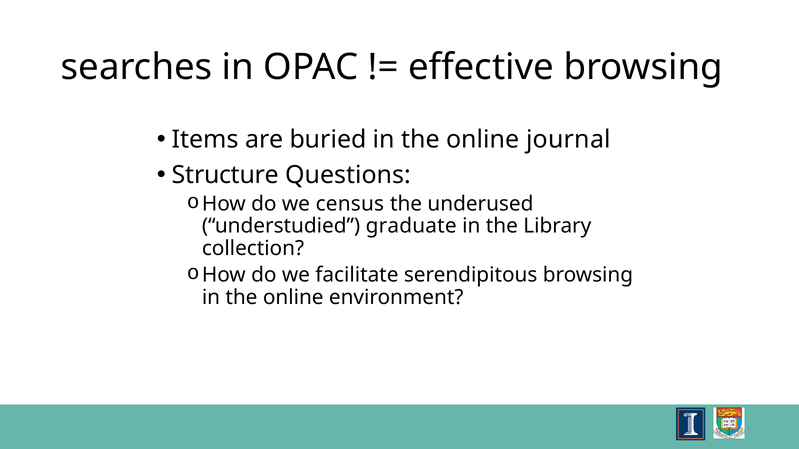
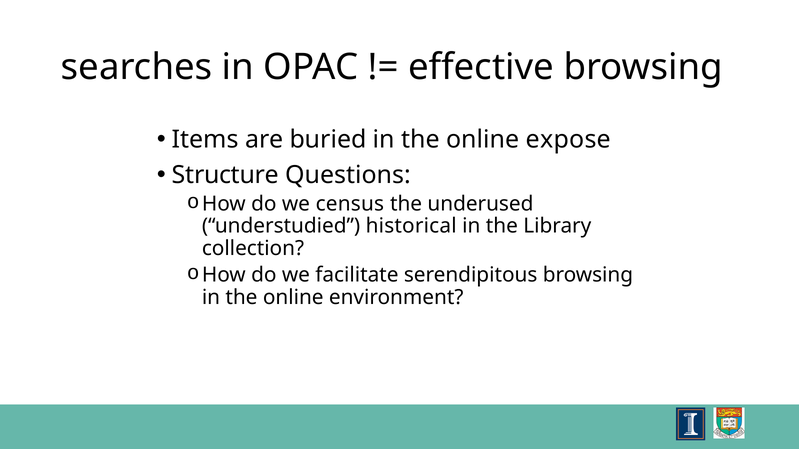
journal: journal -> expose
graduate: graduate -> historical
